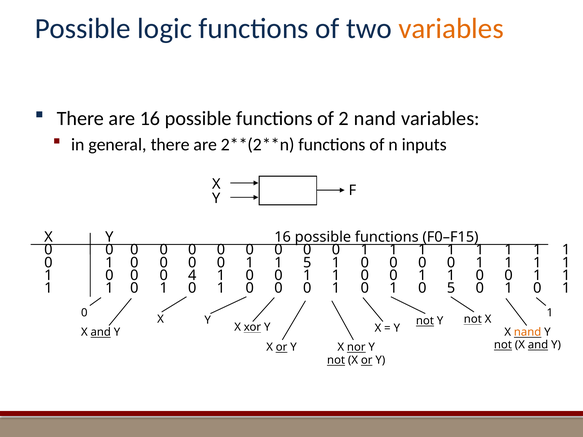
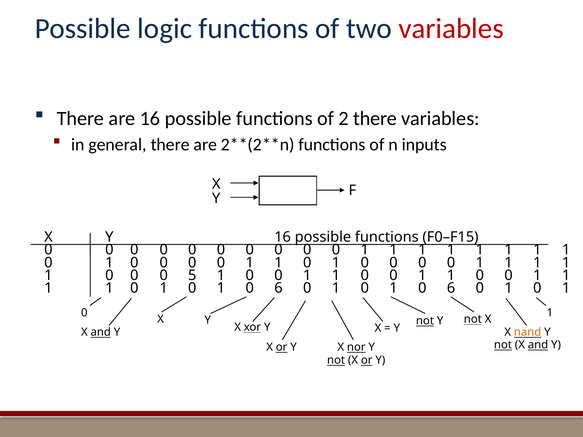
variables at (451, 29) colour: orange -> red
2 nand: nand -> there
5 at (307, 263): 5 -> 0
4: 4 -> 5
0 at (278, 288): 0 -> 6
5 at (451, 288): 5 -> 6
